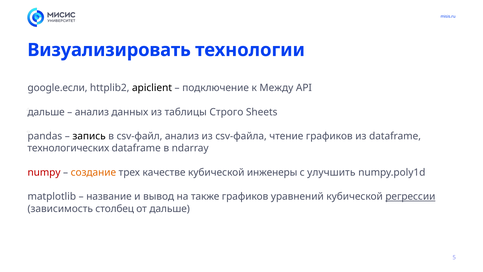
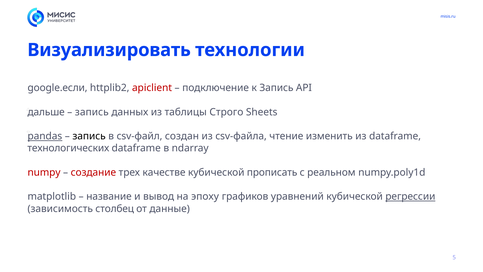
apiclient colour: black -> red
к Между: Между -> Запись
анализ at (92, 112): анализ -> запись
pandas underline: none -> present
csv-файл анализ: анализ -> создан
чтение графиков: графиков -> изменить
создание colour: orange -> red
инженеры: инженеры -> прописать
улучшить: улучшить -> реальном
также: также -> эпоху
от дальше: дальше -> данные
